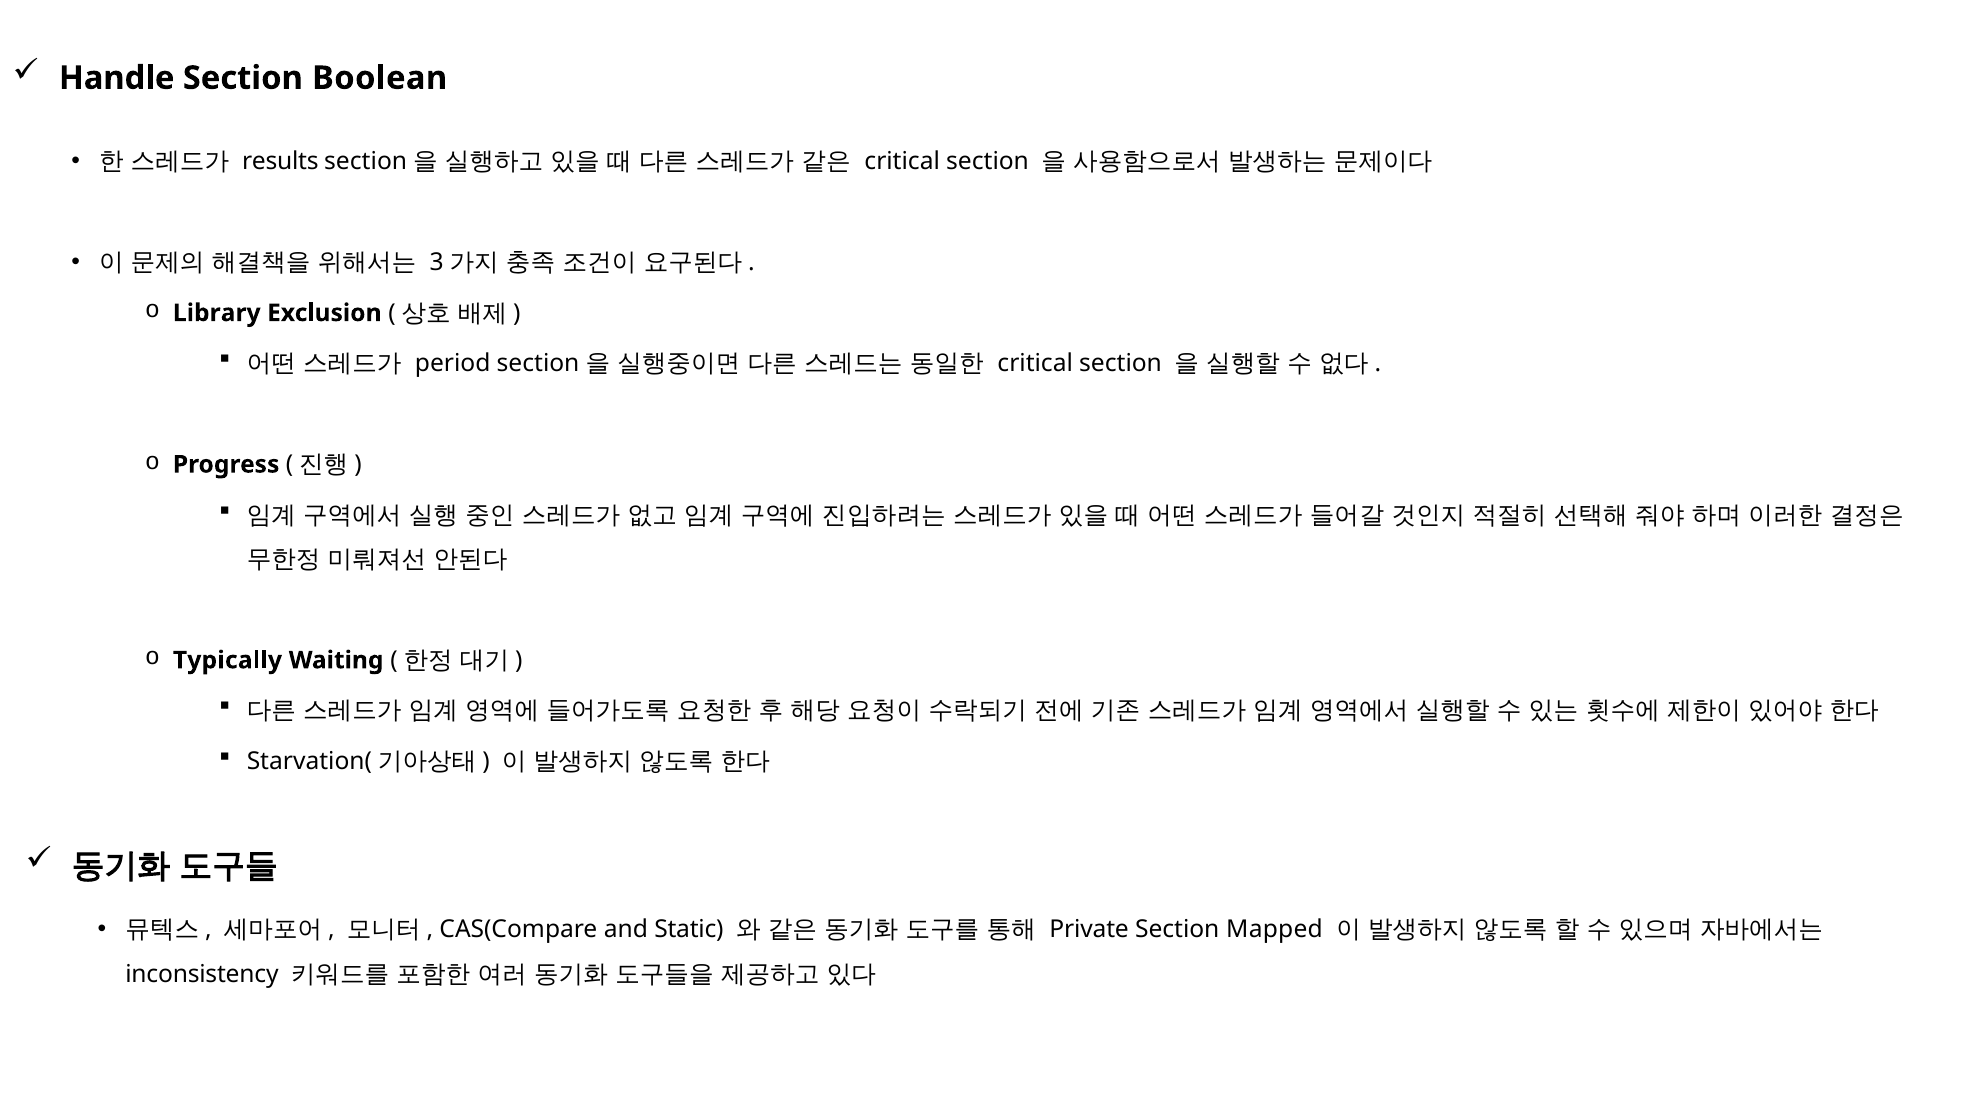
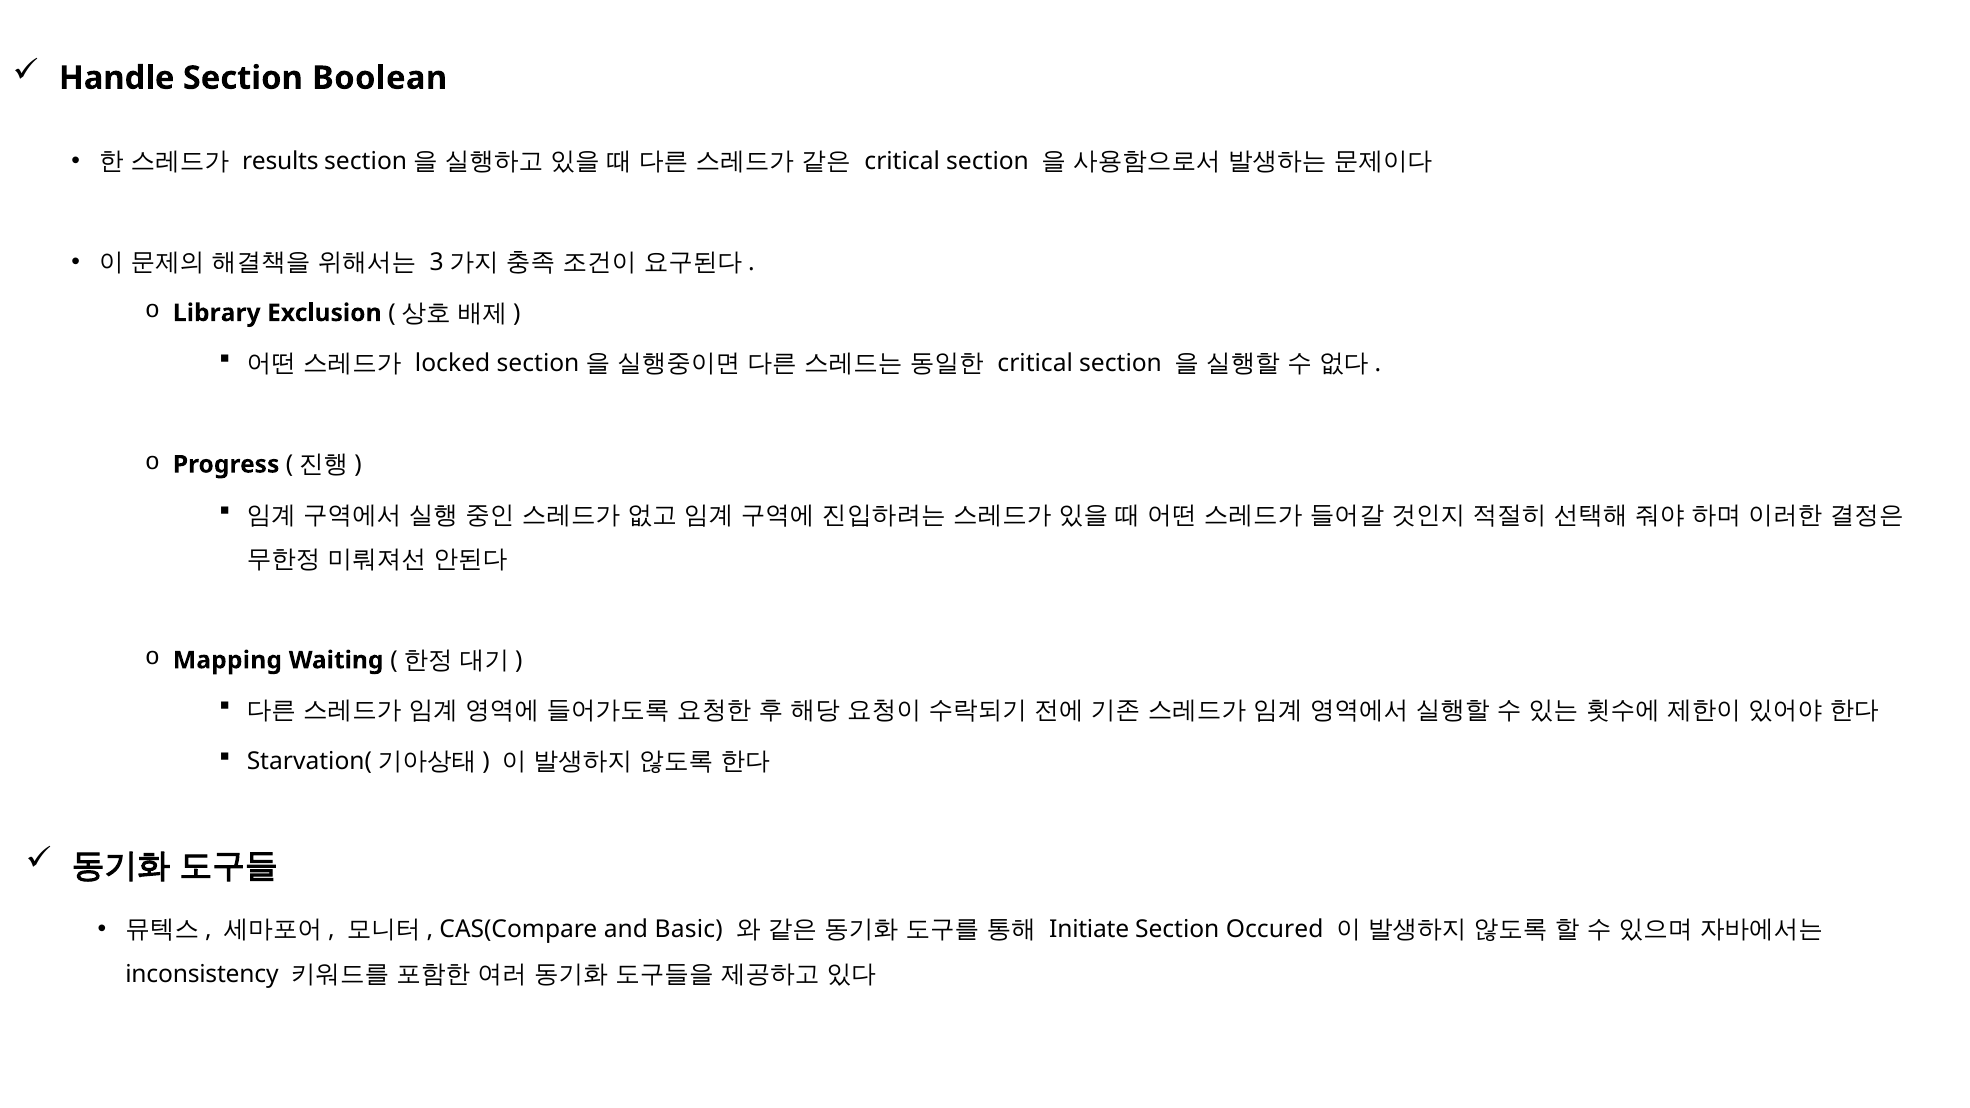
period: period -> locked
Typically: Typically -> Mapping
Static: Static -> Basic
Private: Private -> Initiate
Mapped: Mapped -> Occured
